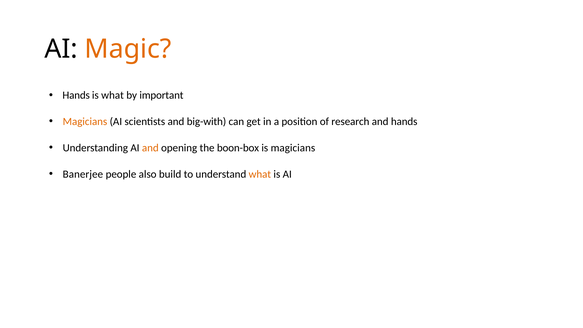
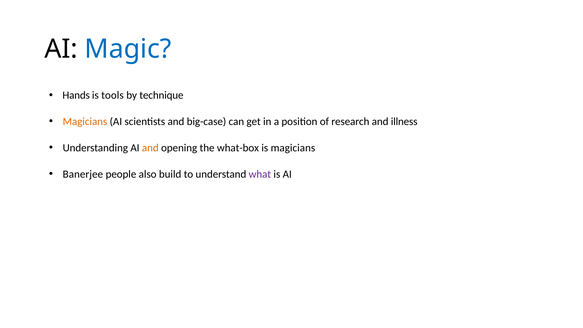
Magic colour: orange -> blue
is what: what -> tools
important: important -> technique
big-with: big-with -> big-case
and hands: hands -> illness
boon-box: boon-box -> what-box
what at (260, 174) colour: orange -> purple
